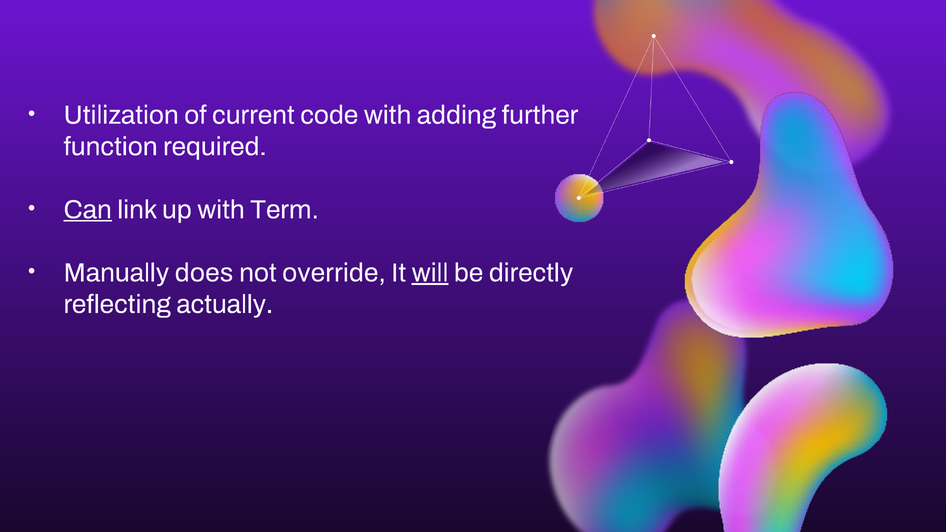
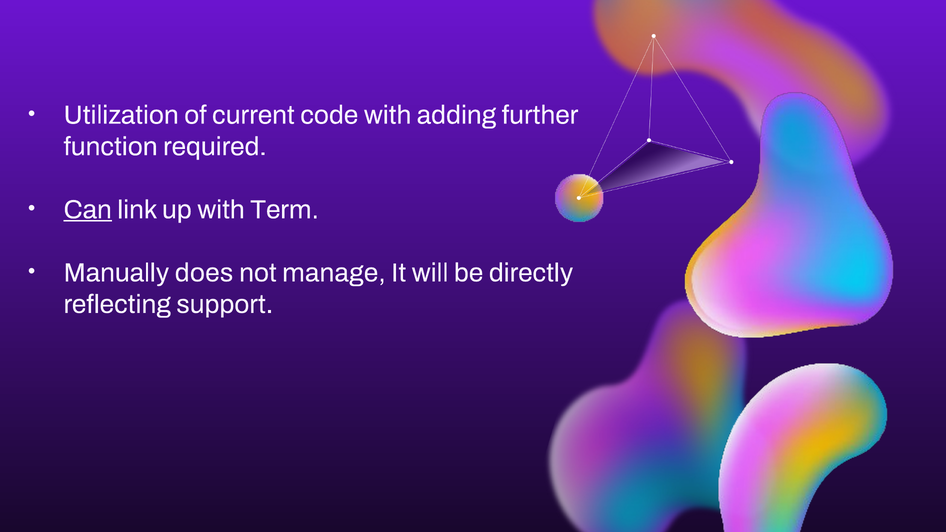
override: override -> manage
will underline: present -> none
actually: actually -> support
